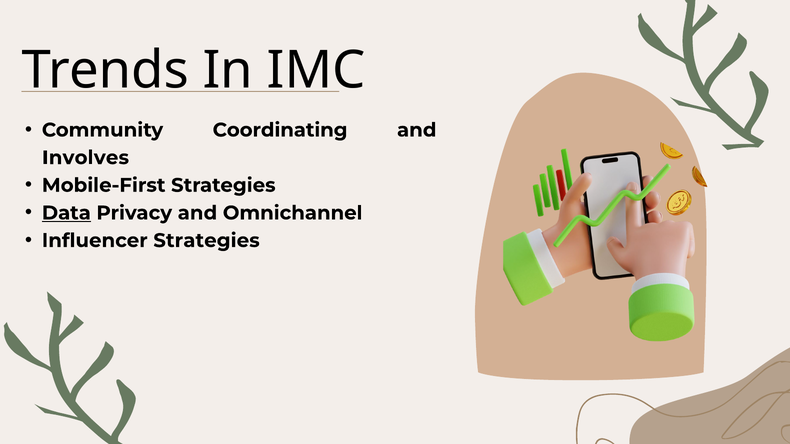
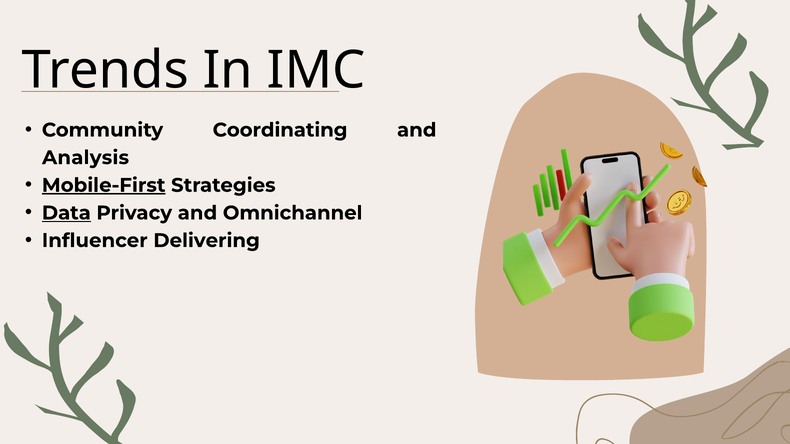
Involves: Involves -> Analysis
Mobile-First underline: none -> present
Influencer Strategies: Strategies -> Delivering
